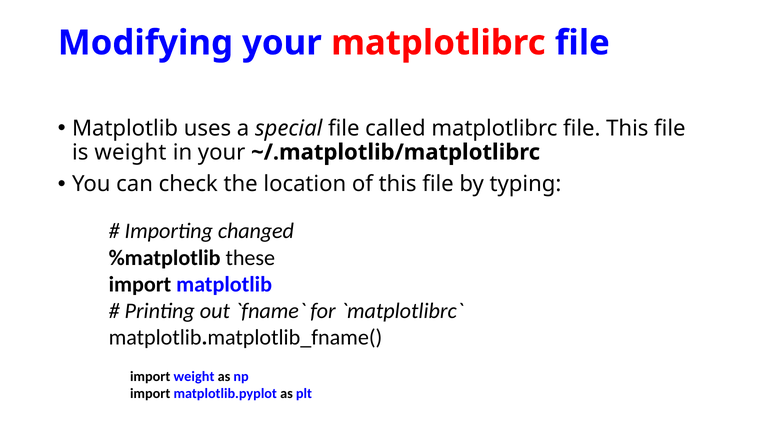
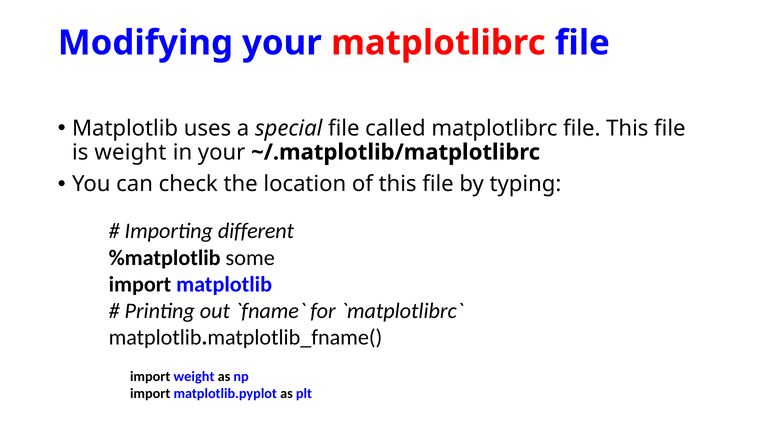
changed: changed -> different
these: these -> some
